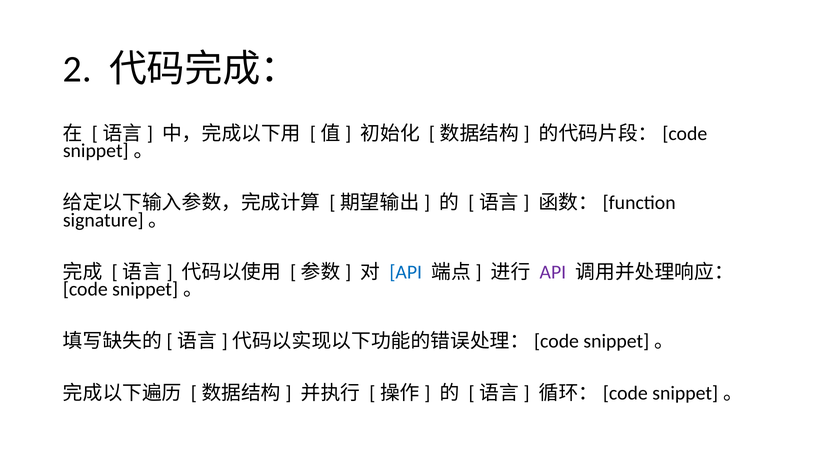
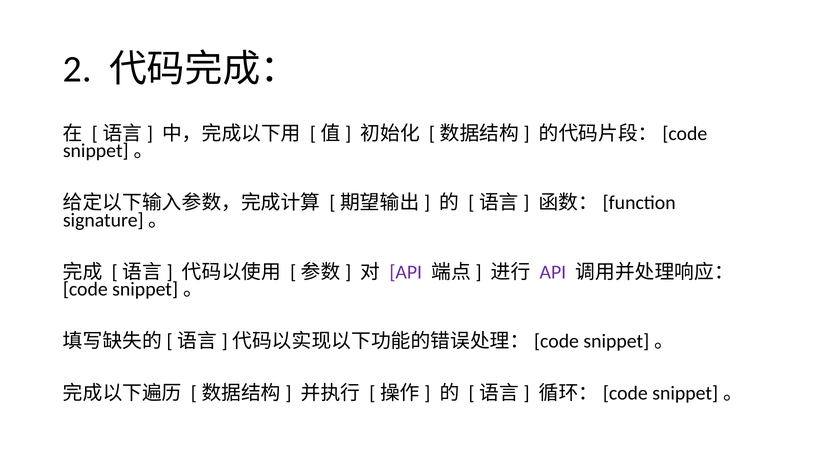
API at (406, 272) colour: blue -> purple
